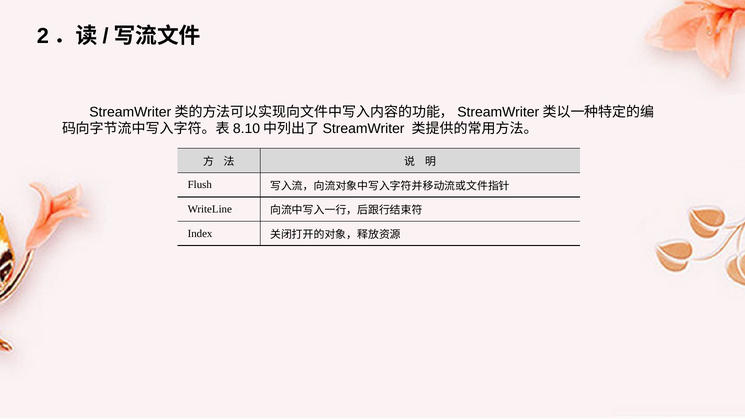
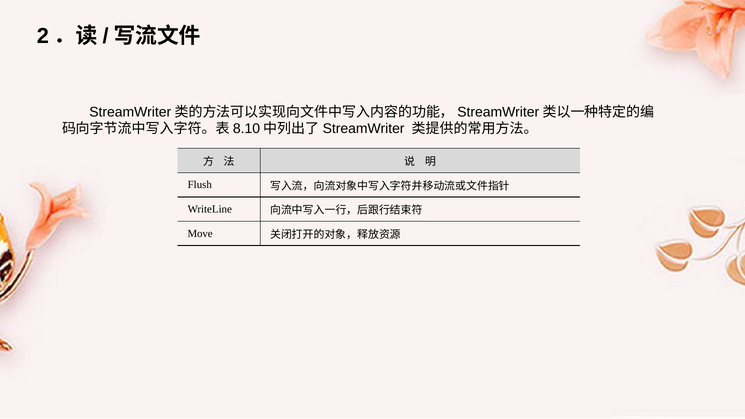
Index: Index -> Move
